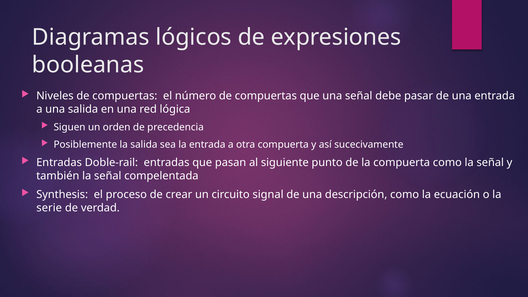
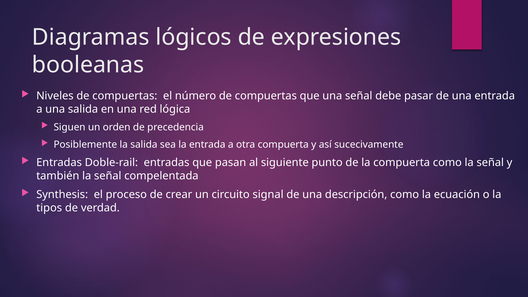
serie: serie -> tipos
